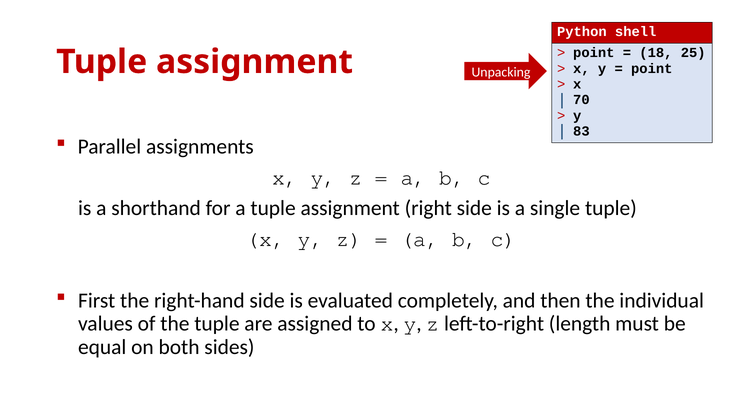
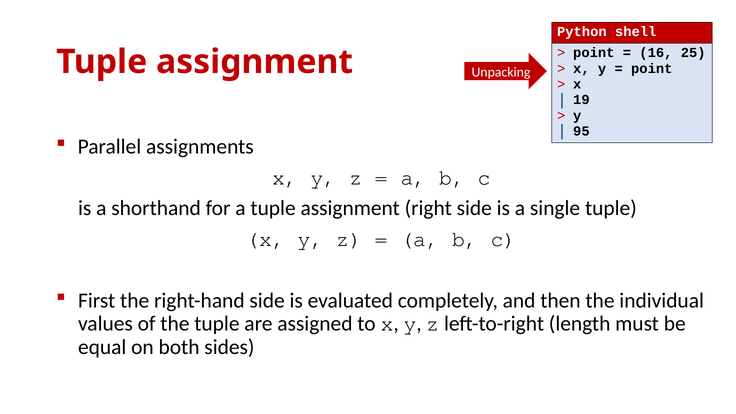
18: 18 -> 16
70: 70 -> 19
83: 83 -> 95
